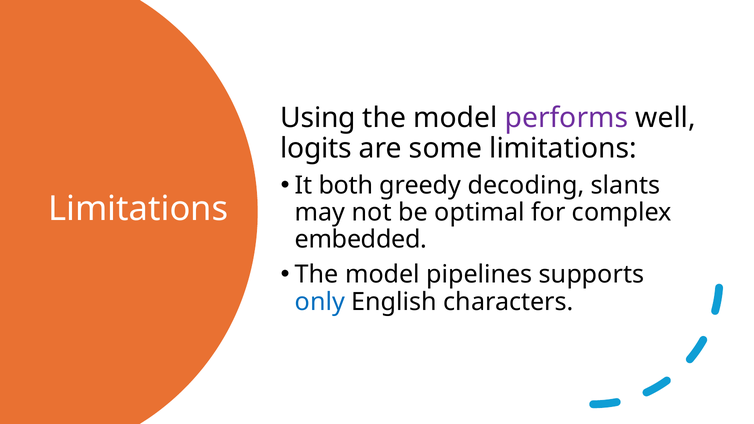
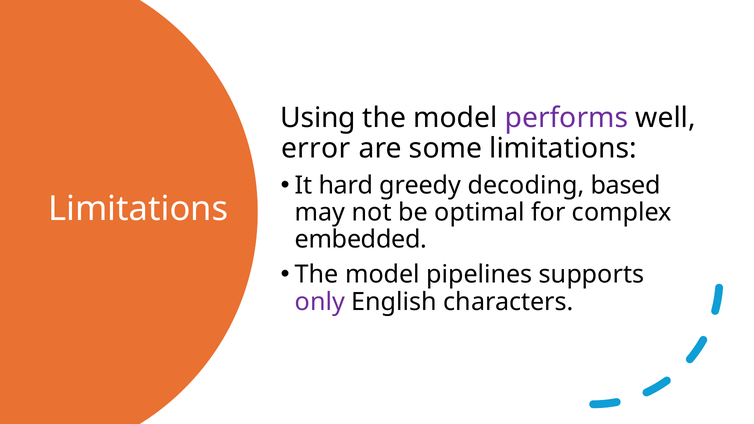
logits: logits -> error
both: both -> hard
slants: slants -> based
only colour: blue -> purple
